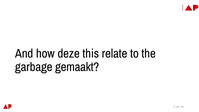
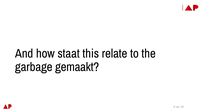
deze: deze -> staat
